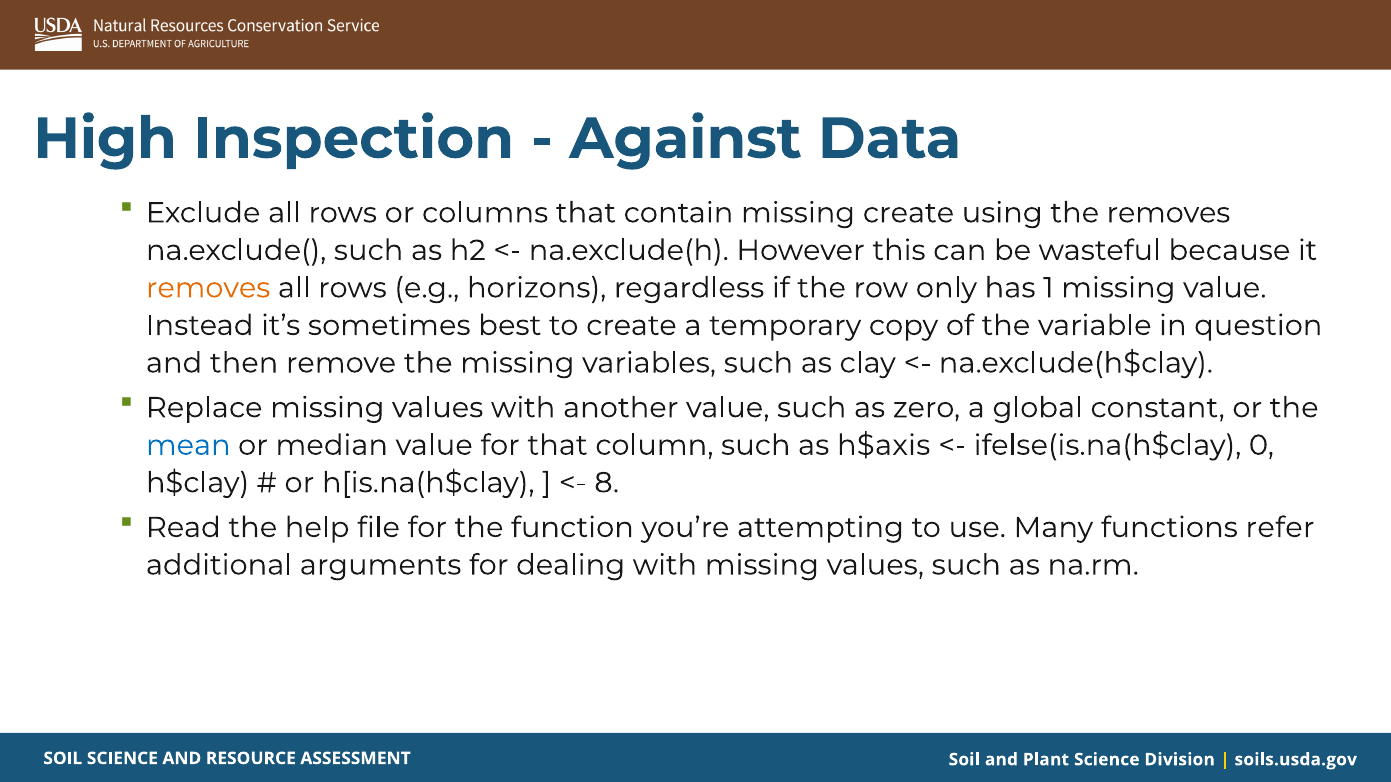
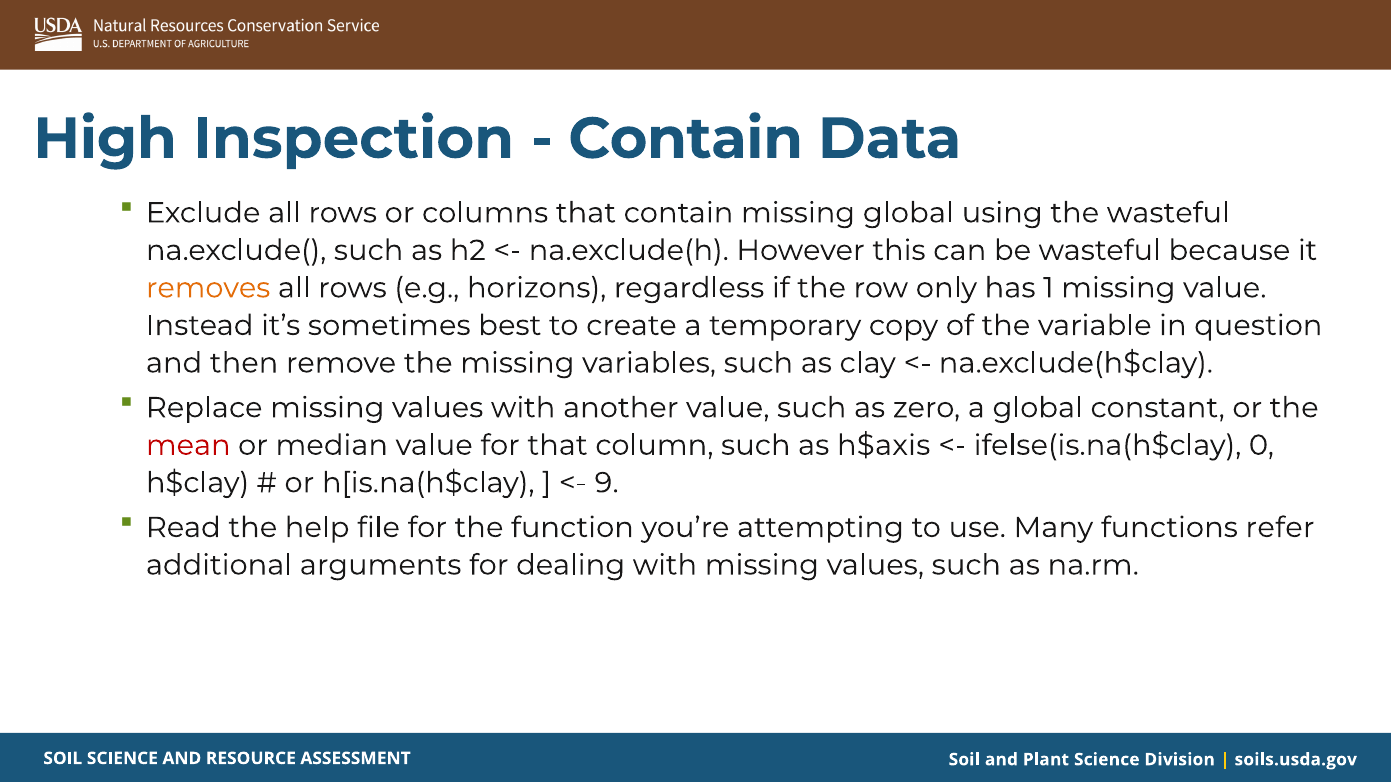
Against at (686, 139): Against -> Contain
missing create: create -> global
the removes: removes -> wasteful
mean colour: blue -> red
8: 8 -> 9
